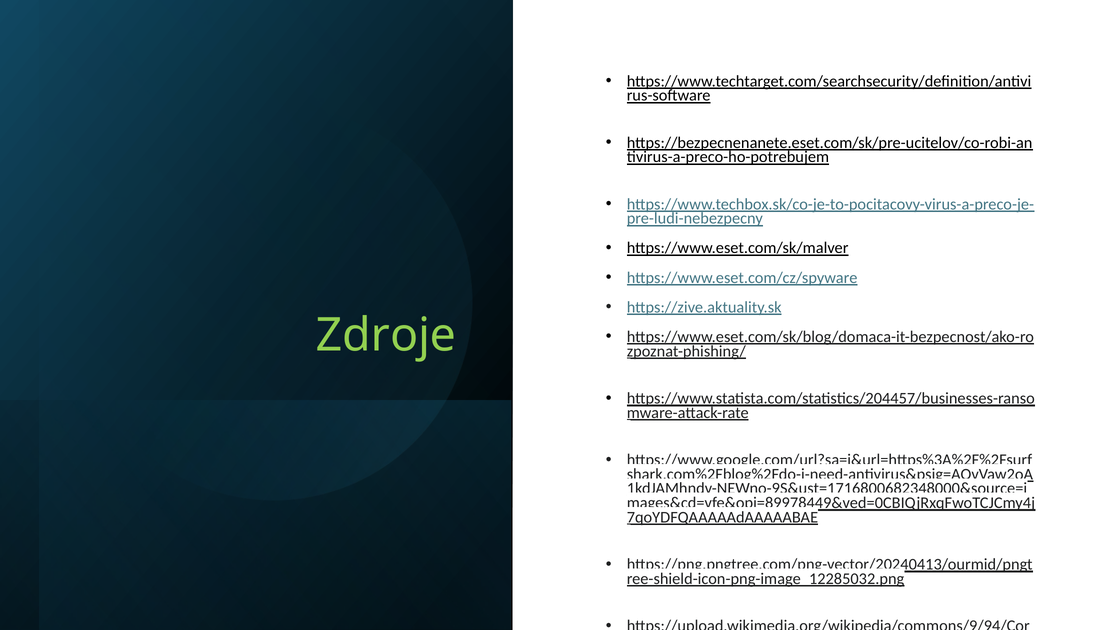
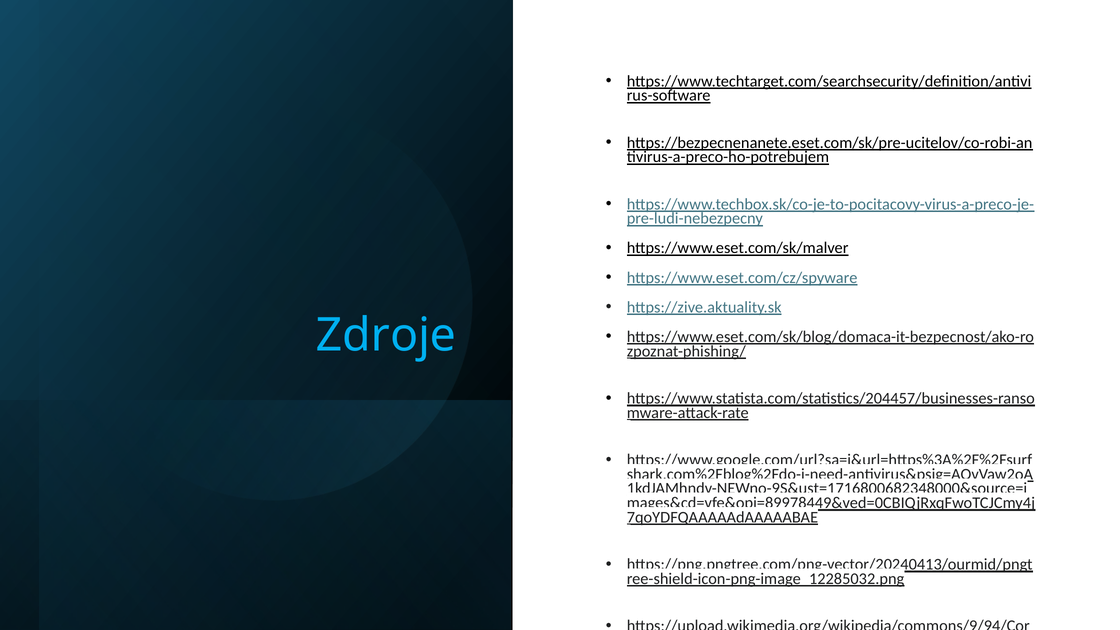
Zdroje colour: light green -> light blue
